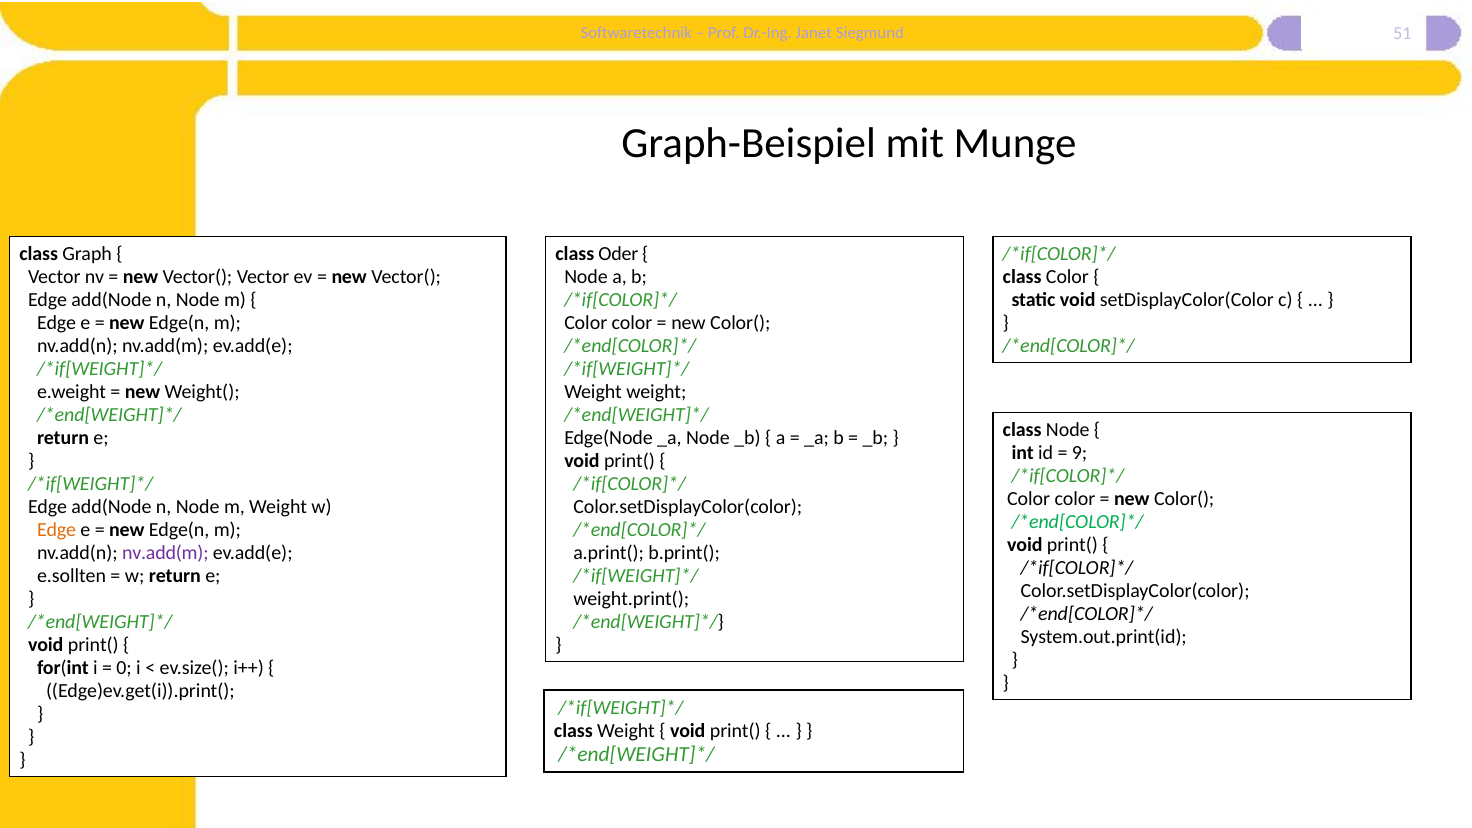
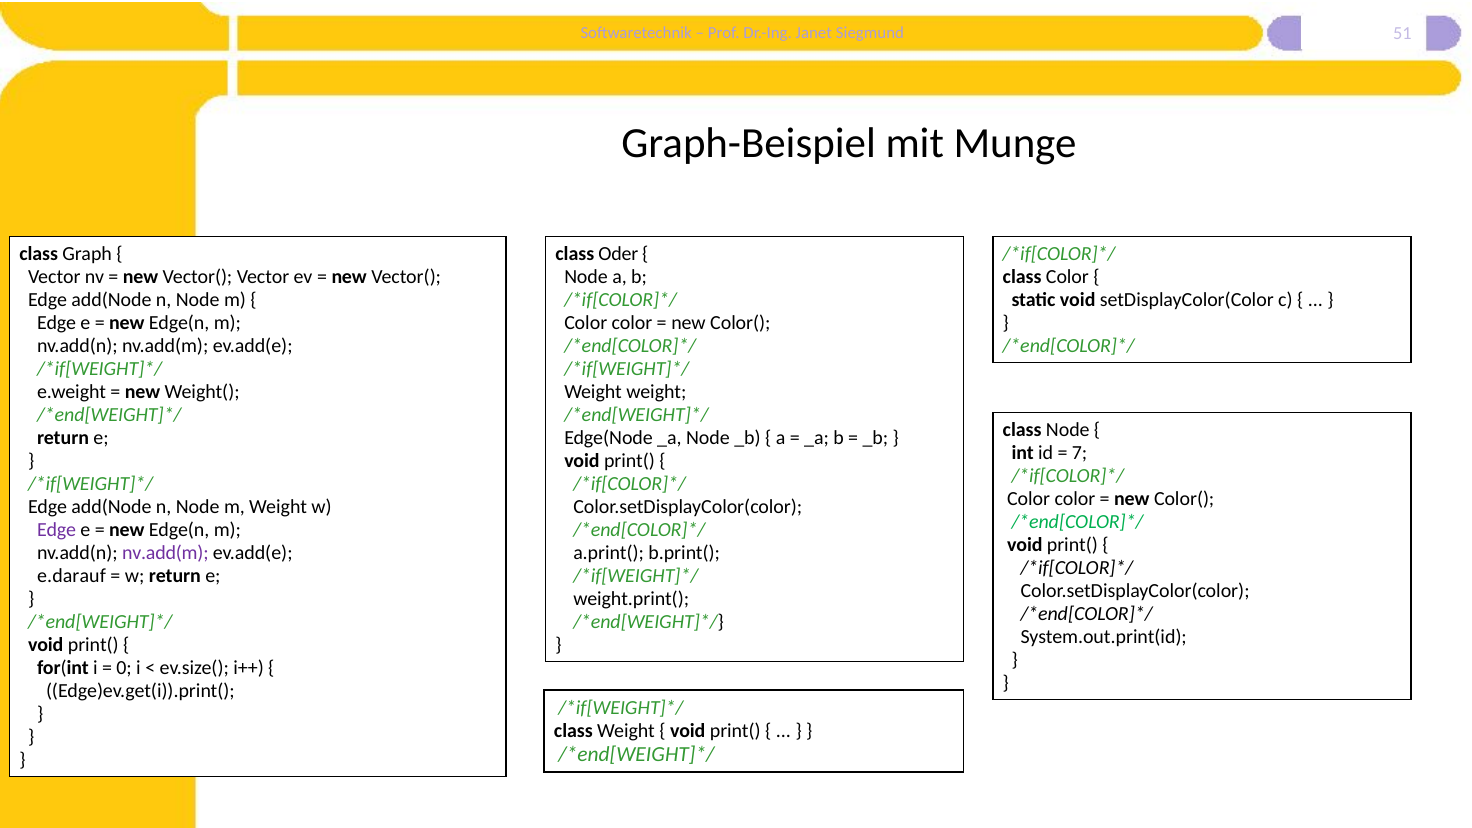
9: 9 -> 7
Edge at (57, 530) colour: orange -> purple
e.sollten: e.sollten -> e.darauf
